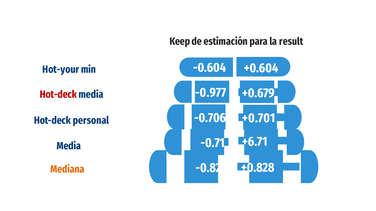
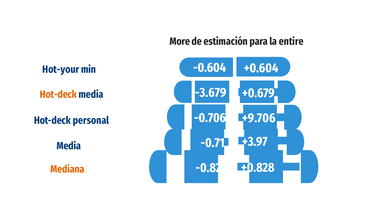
Keep: Keep -> More
result: result -> entire
-0.977: -0.977 -> -3.679
Hot-deck at (58, 95) colour: red -> orange
+0.701: +0.701 -> +9.706
+6.71: +6.71 -> +3.97
